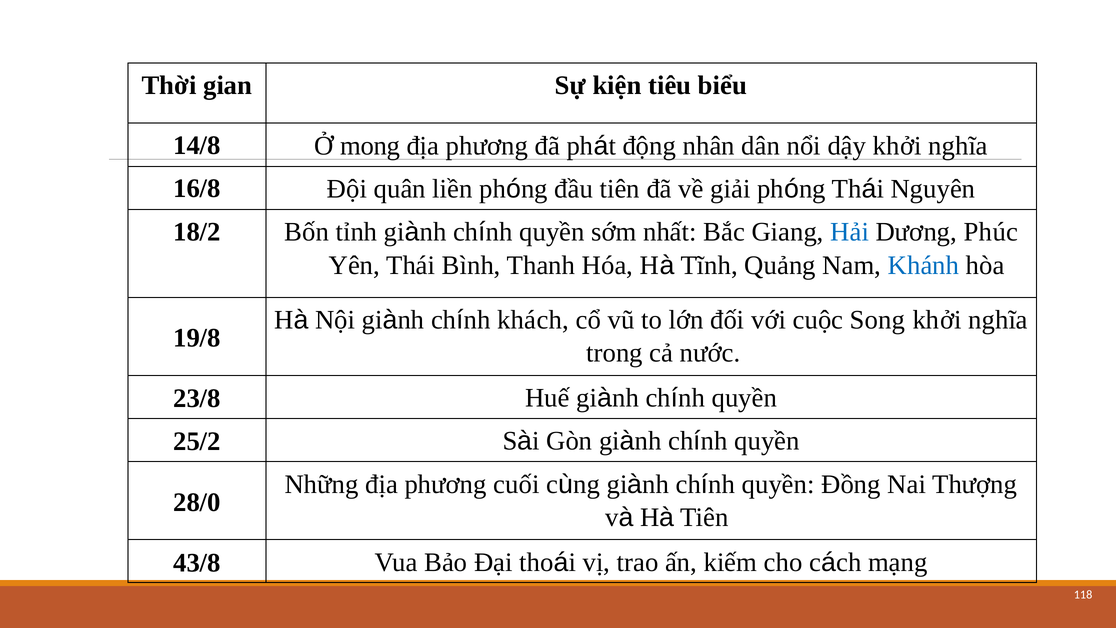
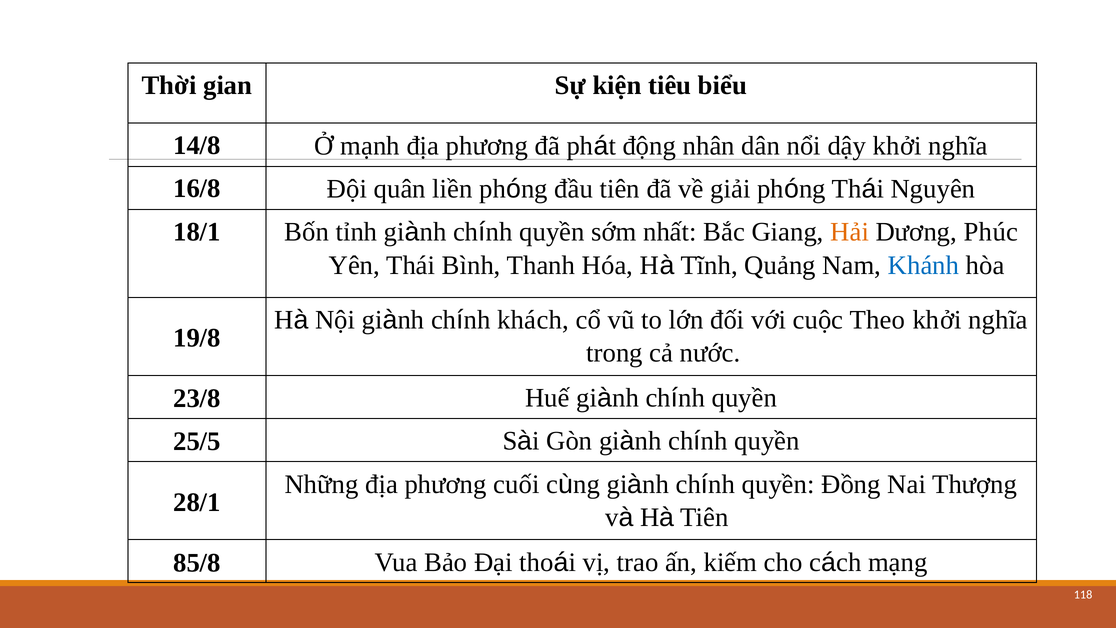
mong: mong -> mạnh
18/2: 18/2 -> 18/1
Hải colour: blue -> orange
Song: Song -> Theo
25/2: 25/2 -> 25/5
28/0: 28/0 -> 28/1
43/8: 43/8 -> 85/8
